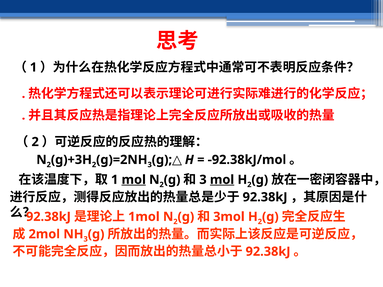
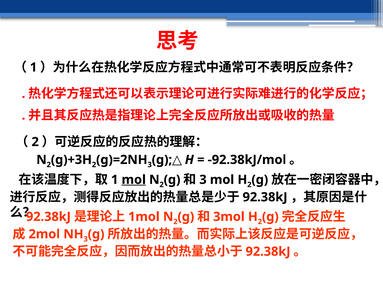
mol at (222, 180) underline: present -> none
